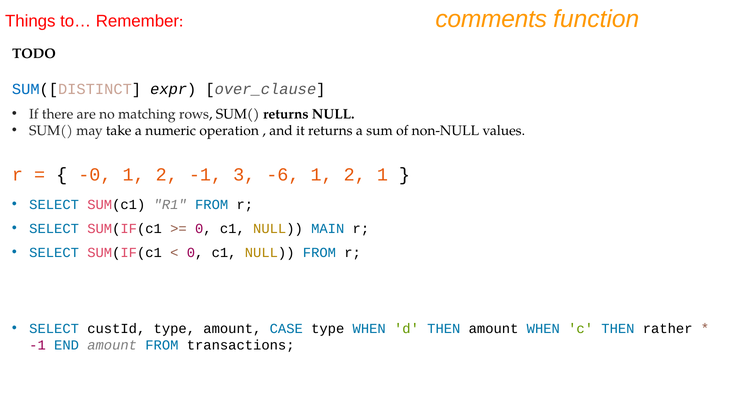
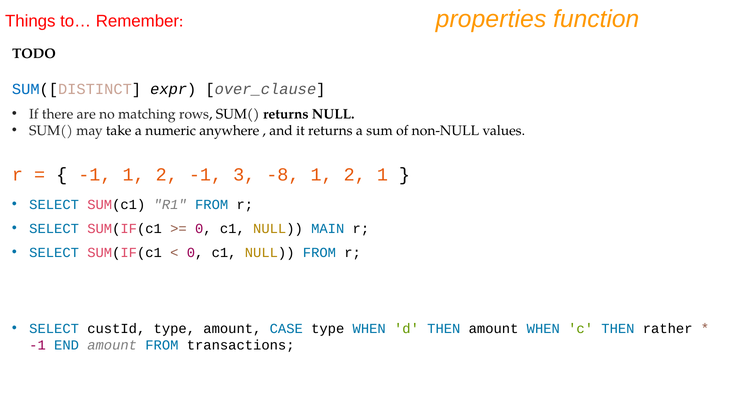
comments: comments -> properties
operation: operation -> anywhere
-0 at (95, 174): -0 -> -1
-6: -6 -> -8
